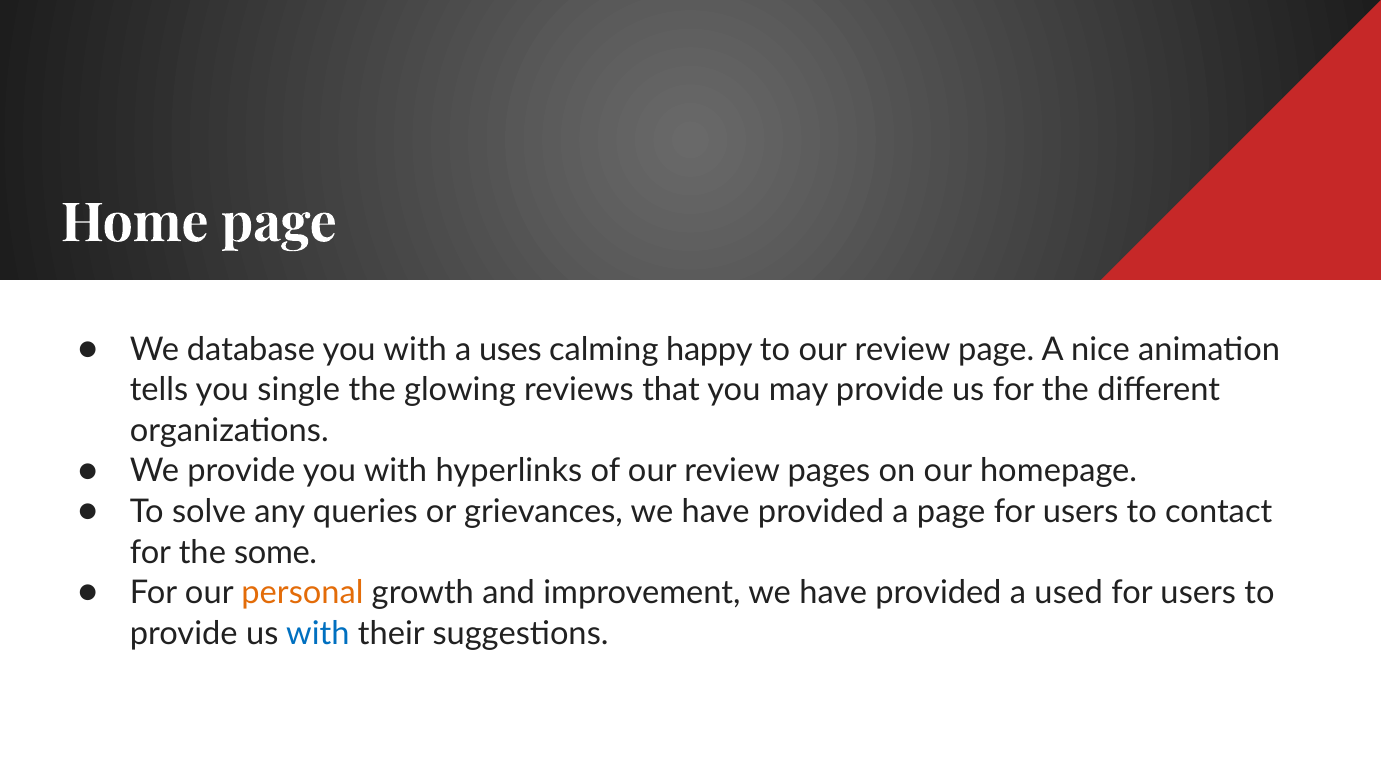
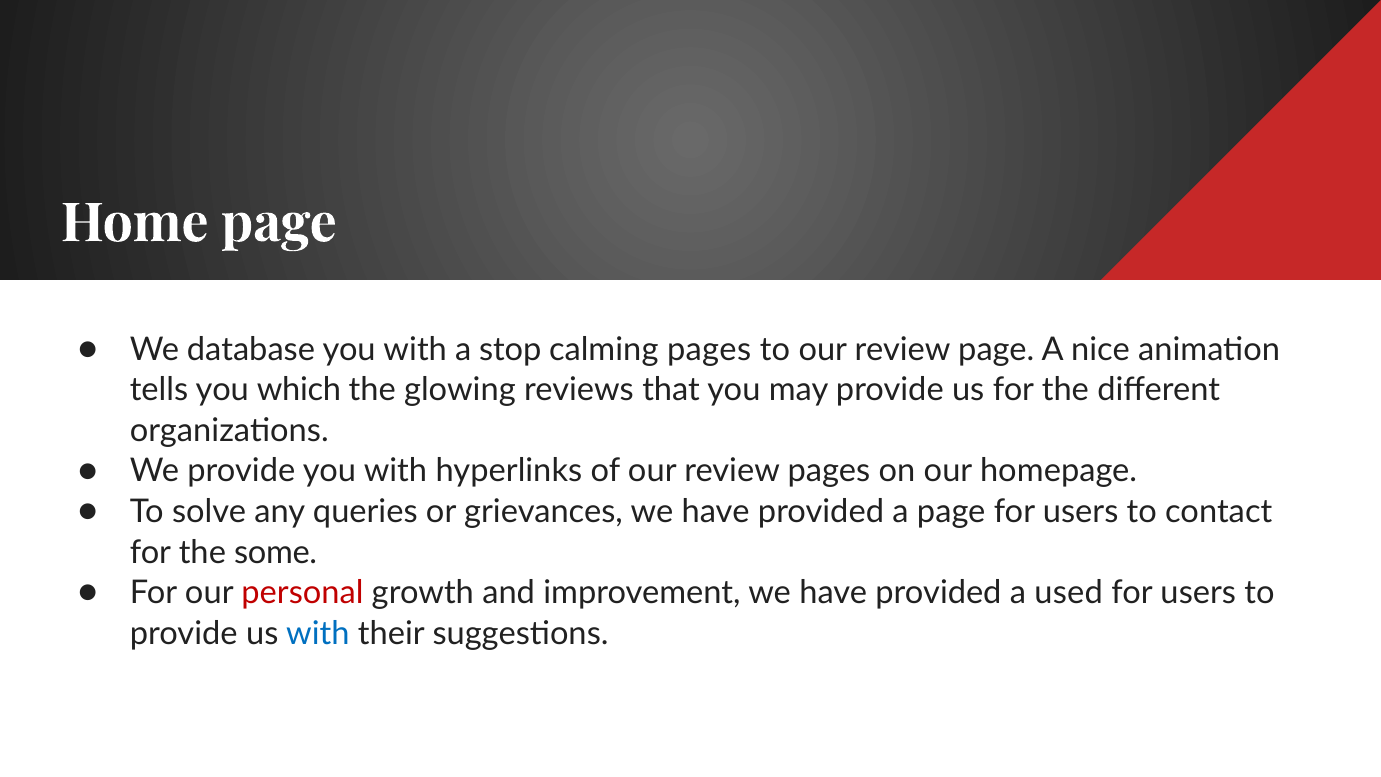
uses: uses -> stop
calming happy: happy -> pages
single: single -> which
personal colour: orange -> red
